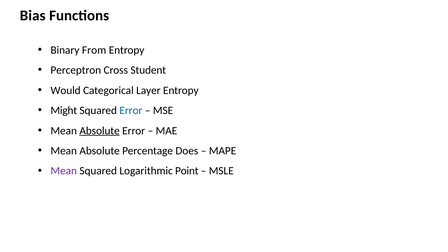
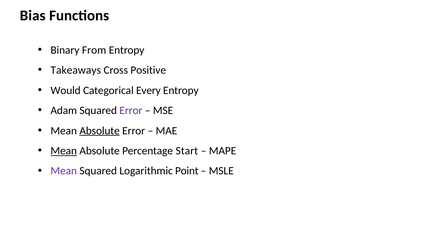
Perceptron: Perceptron -> Takeaways
Student: Student -> Positive
Layer: Layer -> Every
Might: Might -> Adam
Error at (131, 110) colour: blue -> purple
Mean at (64, 151) underline: none -> present
Does: Does -> Start
